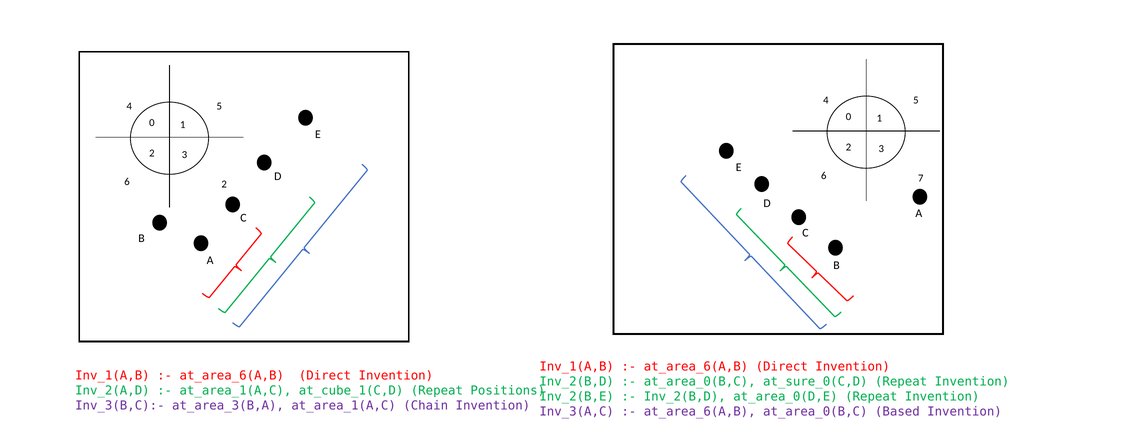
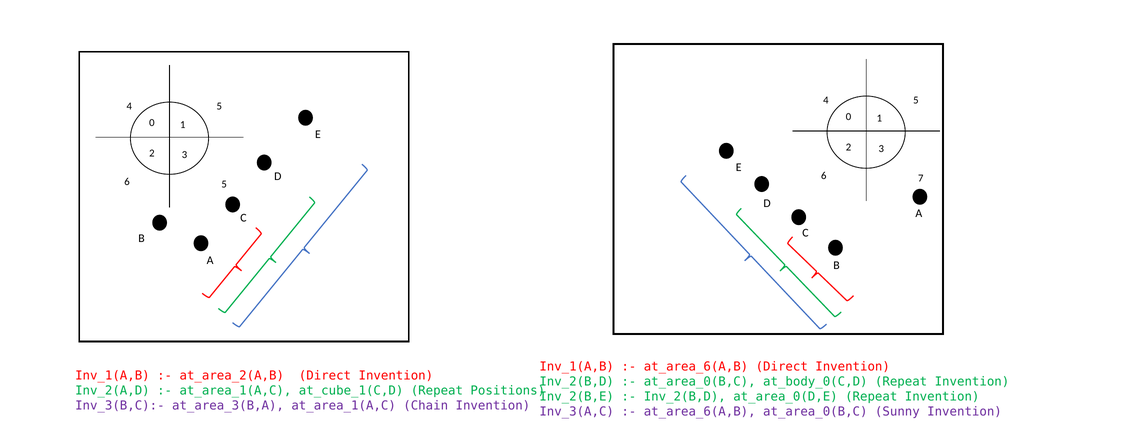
6 2: 2 -> 5
at_area_6(A,B at (232, 375): at_area_6(A,B -> at_area_2(A,B
at_sure_0(C,D: at_sure_0(C,D -> at_body_0(C,D
Based: Based -> Sunny
